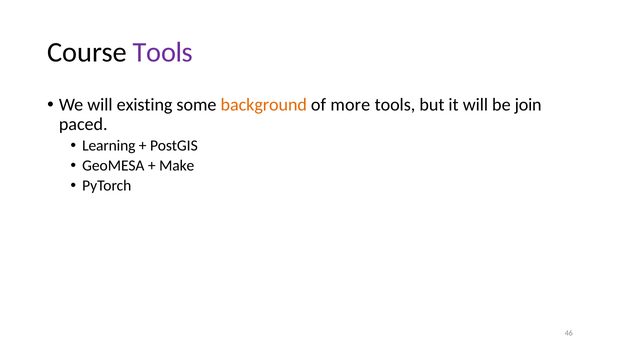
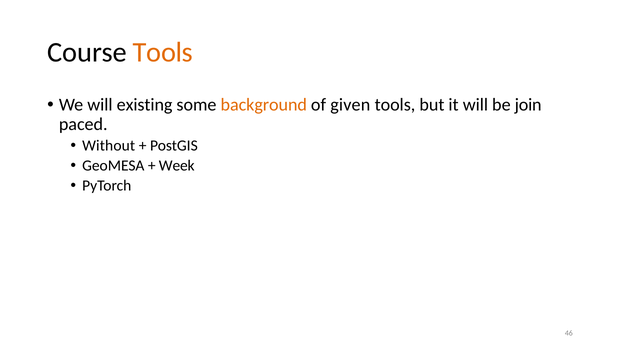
Tools at (163, 52) colour: purple -> orange
more: more -> given
Learning: Learning -> Without
Make: Make -> Week
